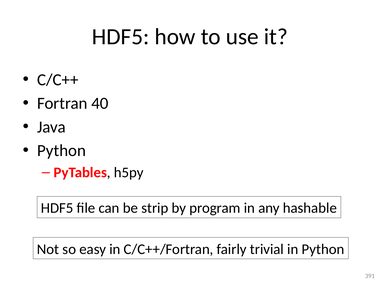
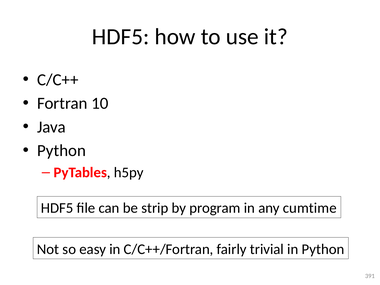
40: 40 -> 10
hashable: hashable -> cumtime
